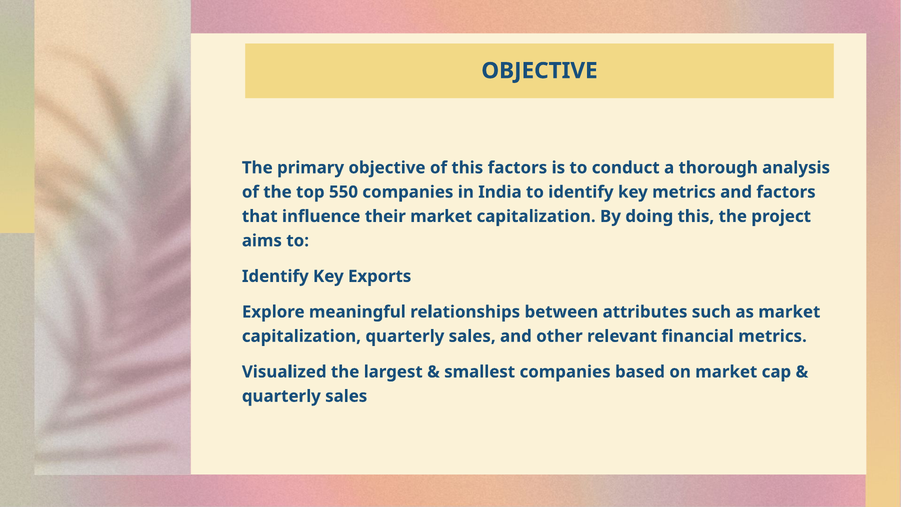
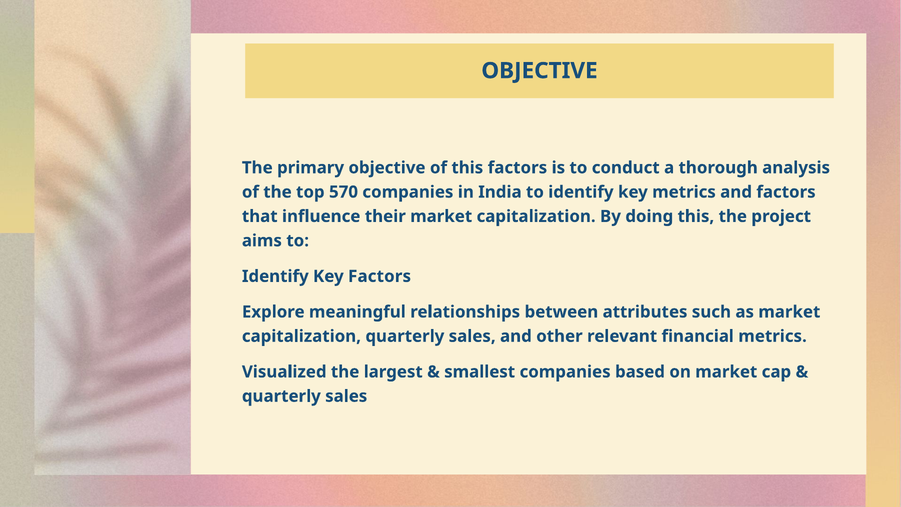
550: 550 -> 570
Key Exports: Exports -> Factors
